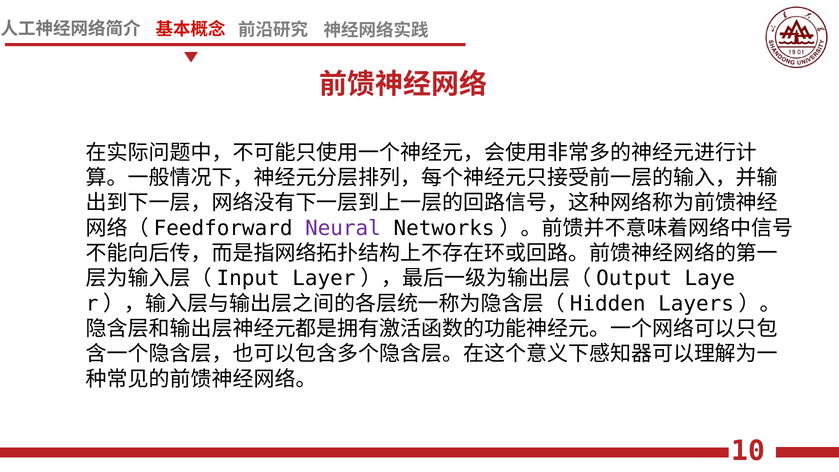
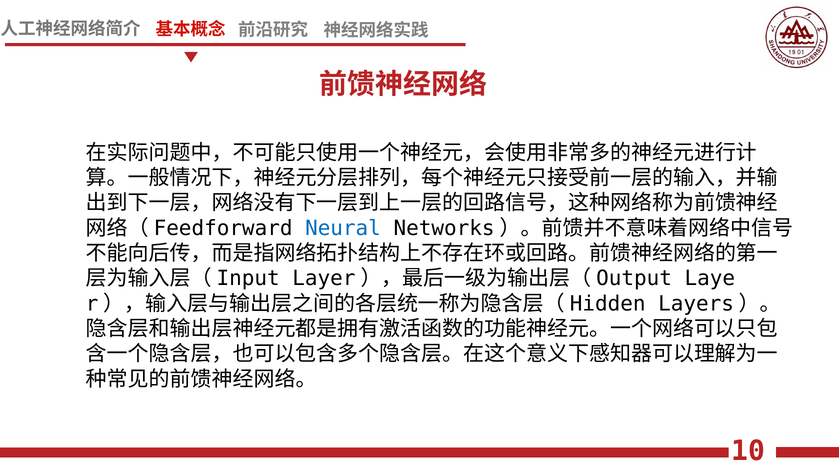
Neural colour: purple -> blue
